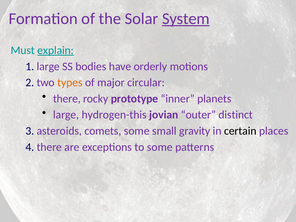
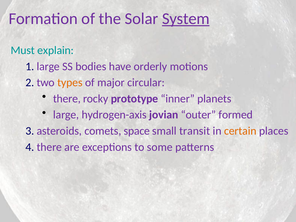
explain underline: present -> none
hydrogen-this: hydrogen-this -> hydrogen-axis
distinct: distinct -> formed
comets some: some -> space
gravity: gravity -> transit
certain colour: black -> orange
